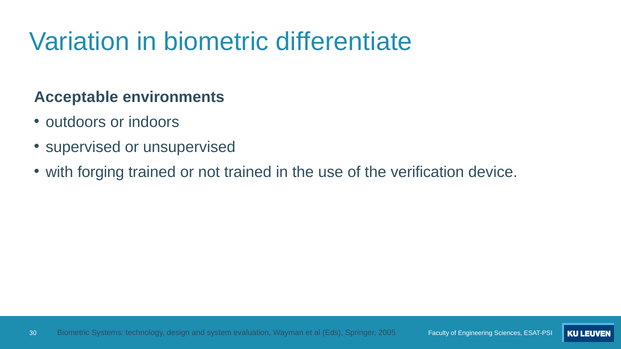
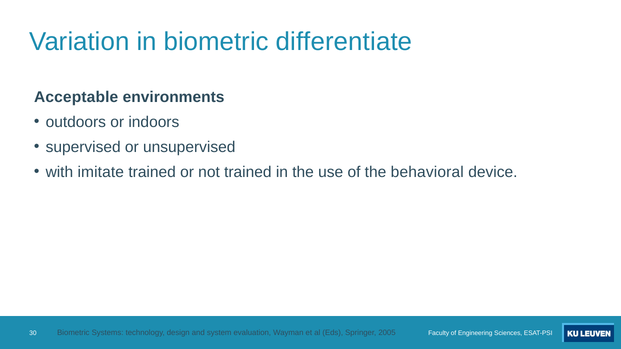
forging: forging -> imitate
verification: verification -> behavioral
